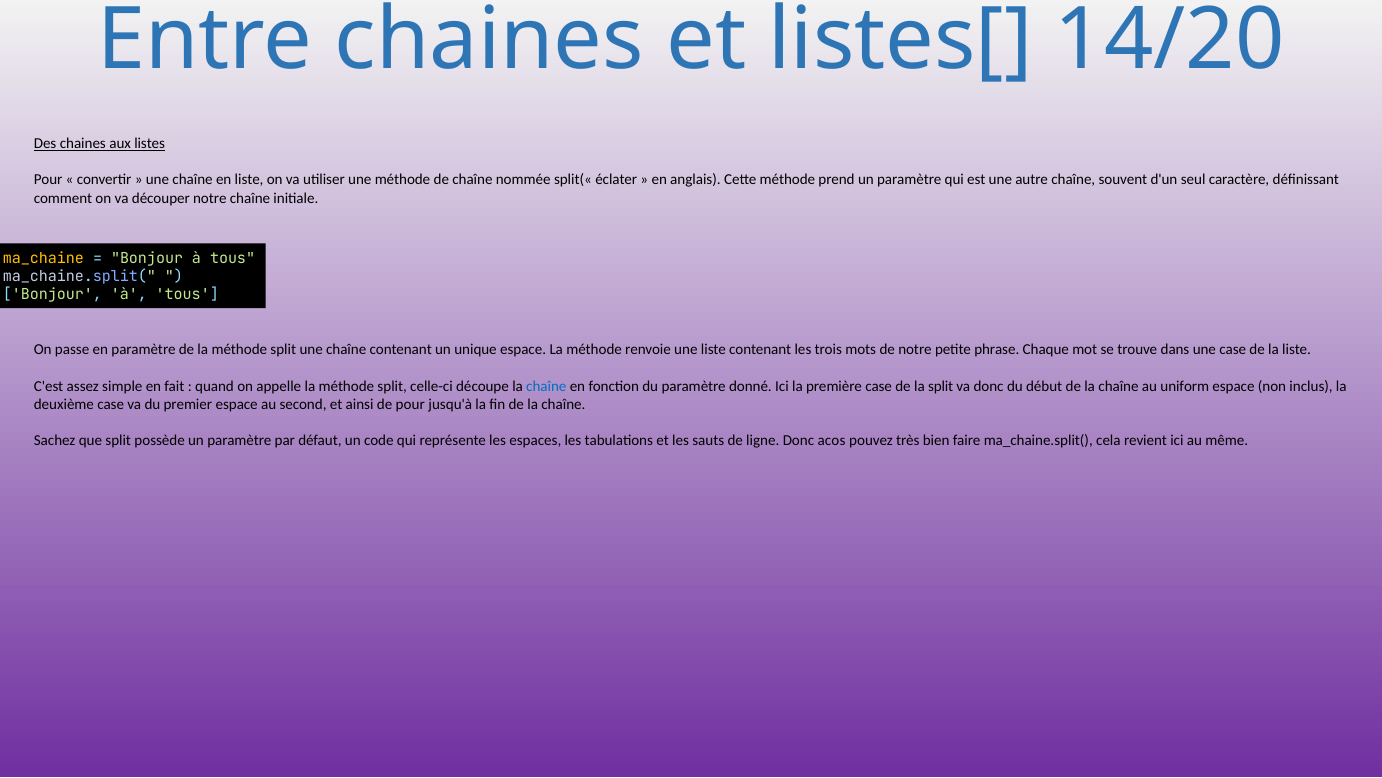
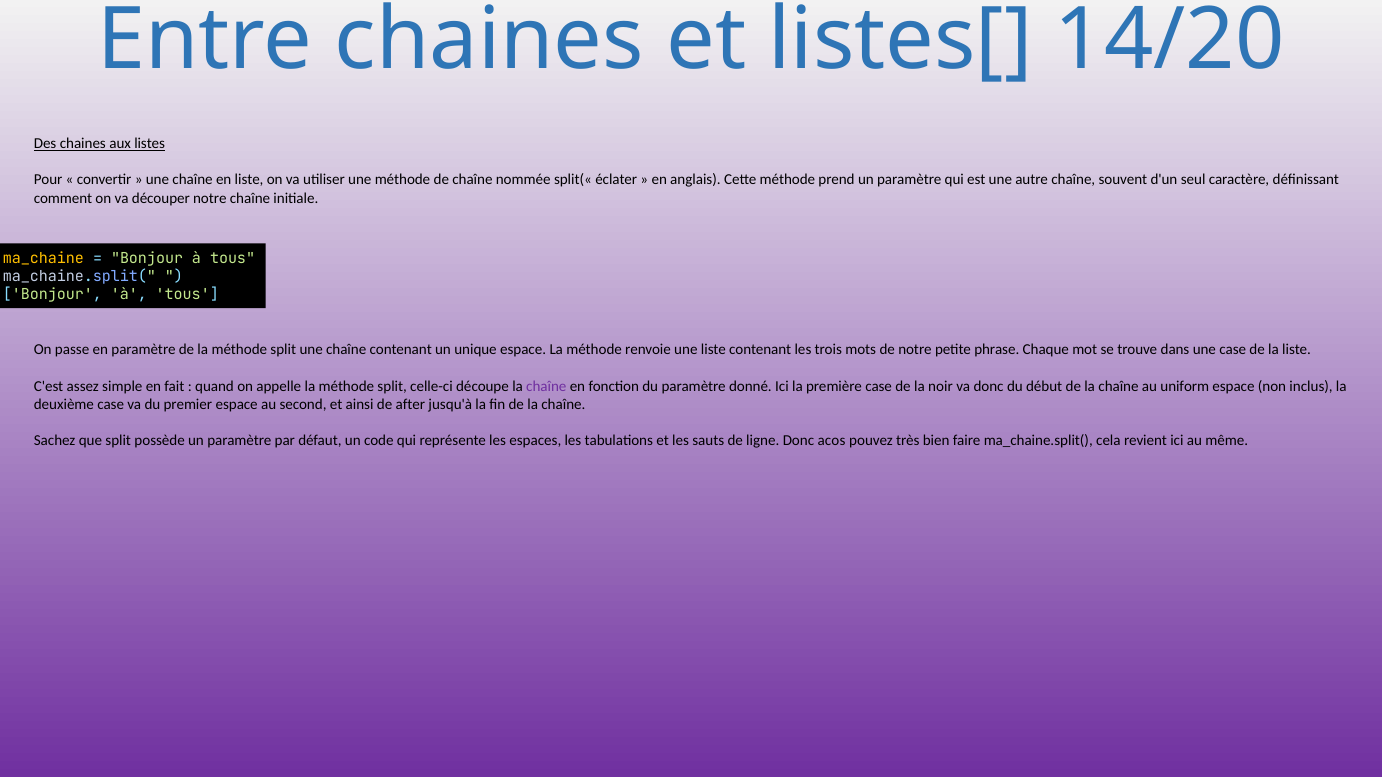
chaîne at (546, 386) colour: blue -> purple
la split: split -> noir
de pour: pour -> after
